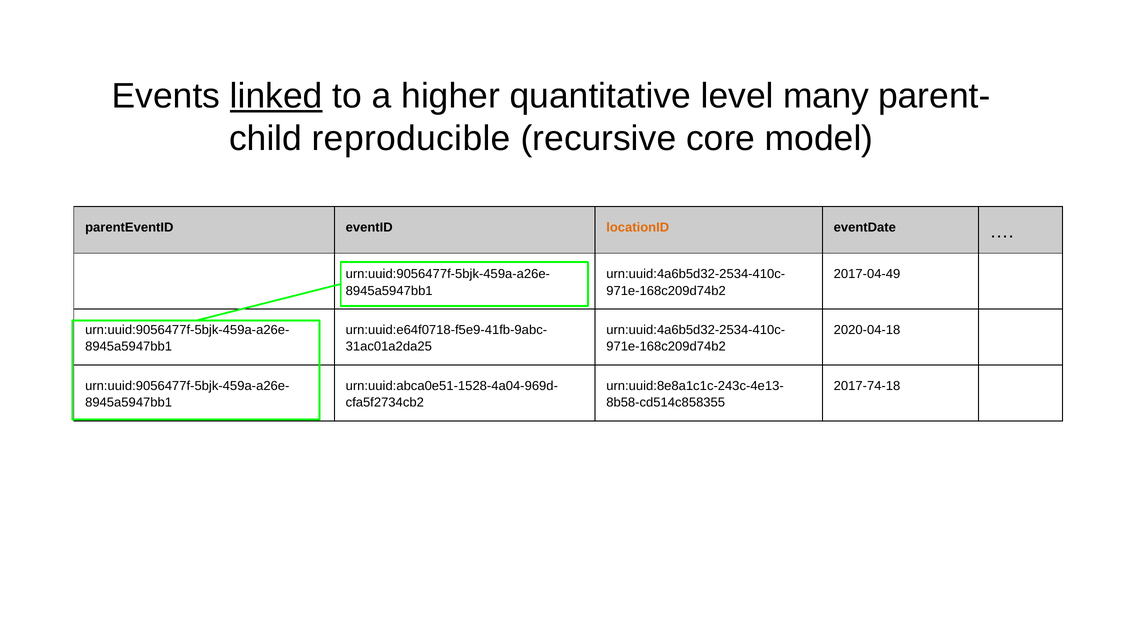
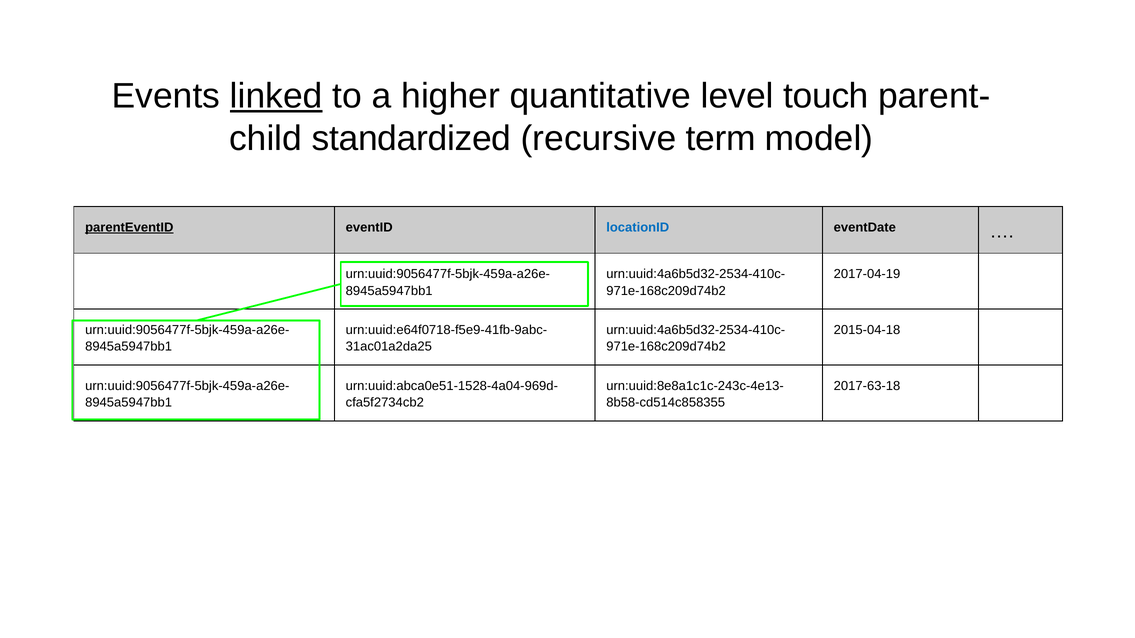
many: many -> touch
reproducible: reproducible -> standardized
core: core -> term
parentEventID underline: none -> present
locationID colour: orange -> blue
2017-04-49: 2017-04-49 -> 2017-04-19
2020-04-18: 2020-04-18 -> 2015-04-18
2017-74-18: 2017-74-18 -> 2017-63-18
